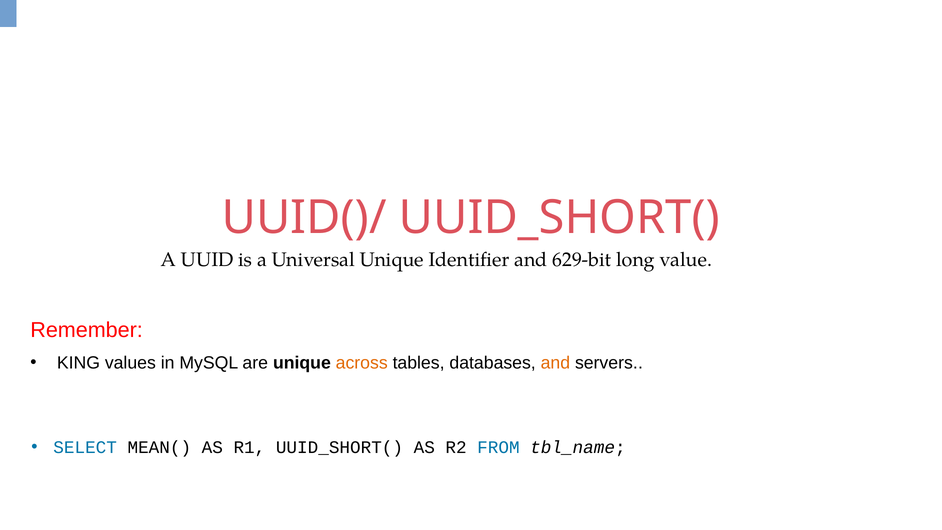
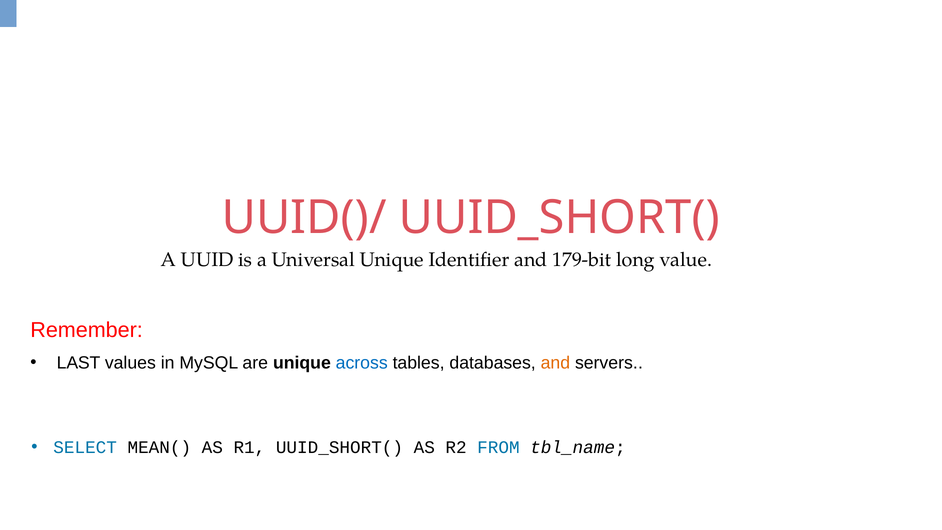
629-bit: 629-bit -> 179-bit
KING: KING -> LAST
across colour: orange -> blue
